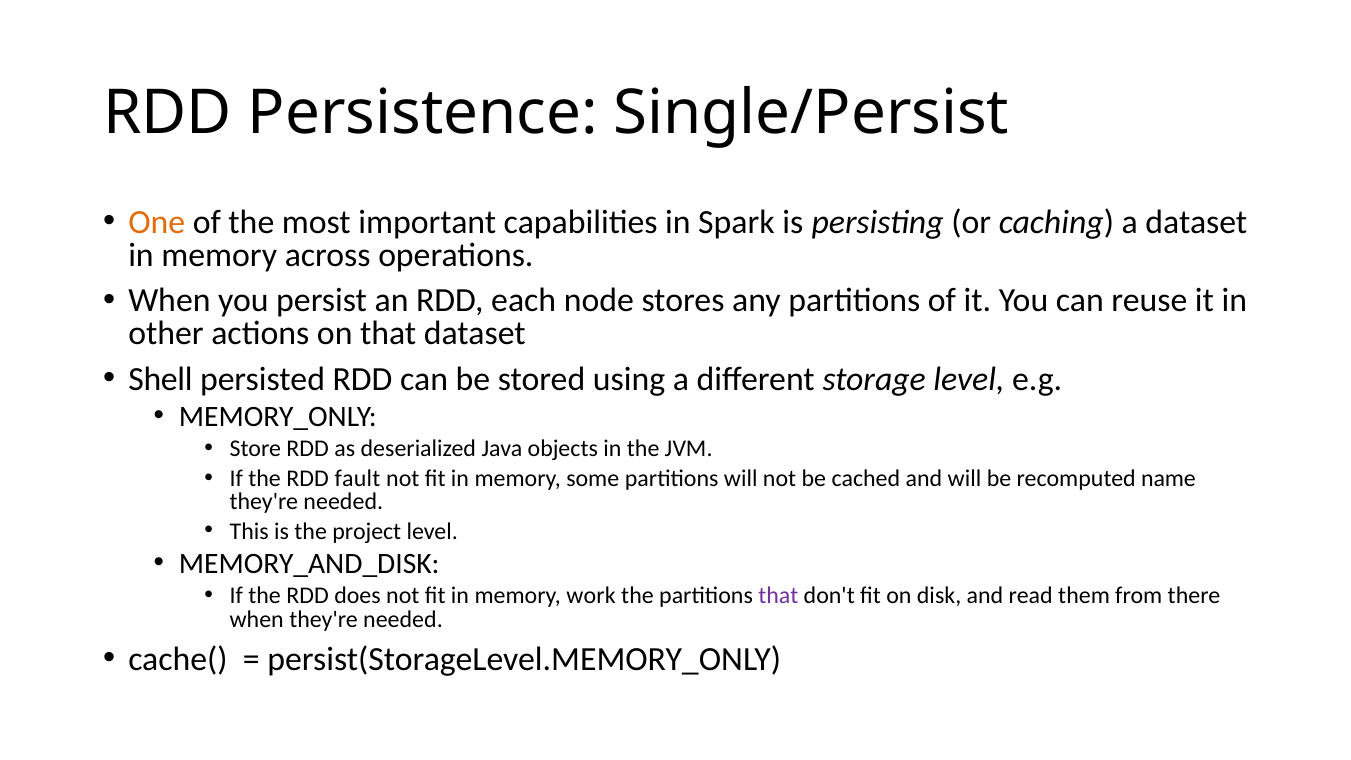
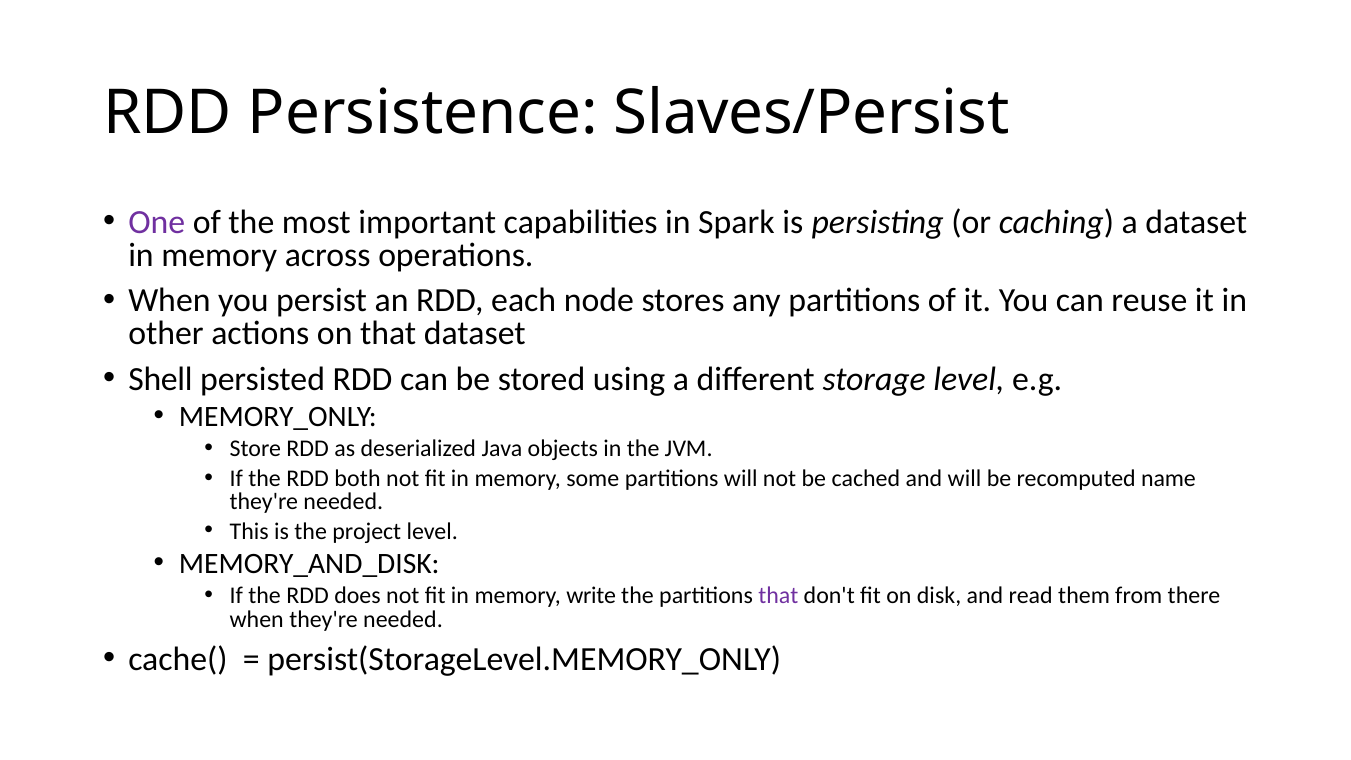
Single/Persist: Single/Persist -> Slaves/Persist
One colour: orange -> purple
fault: fault -> both
work: work -> write
